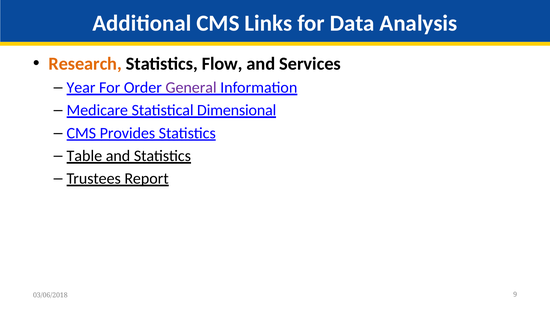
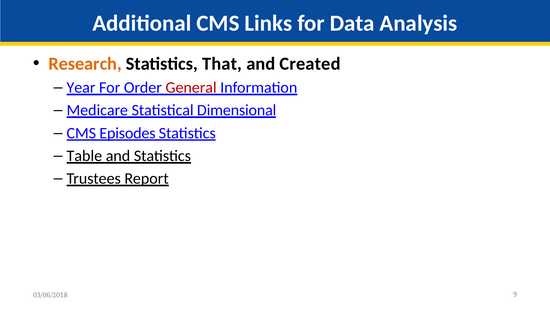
Flow: Flow -> That
Services: Services -> Created
General colour: purple -> red
Provides: Provides -> Episodes
